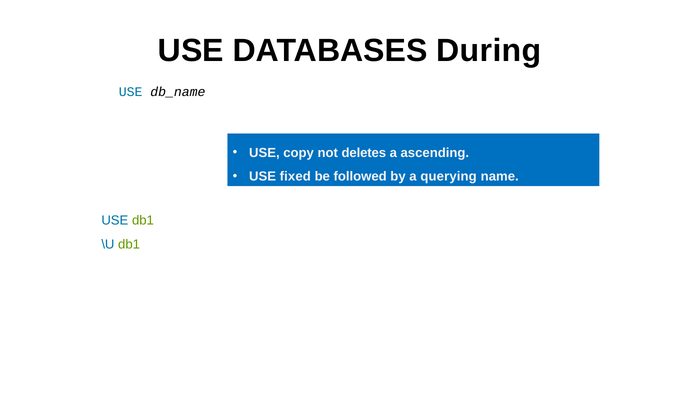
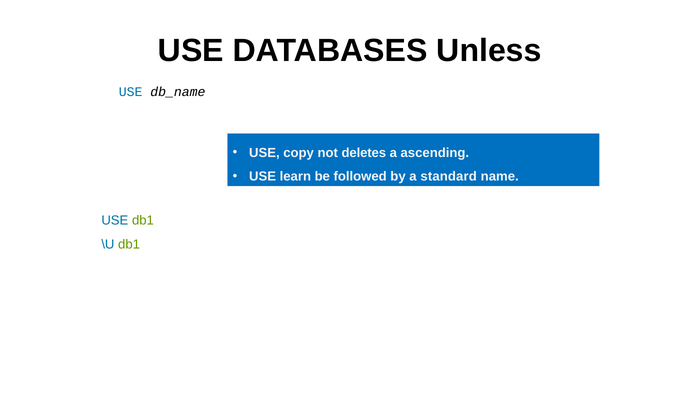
During: During -> Unless
fixed: fixed -> learn
querying: querying -> standard
